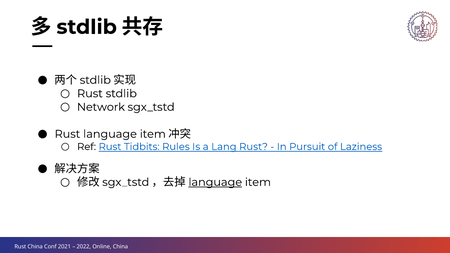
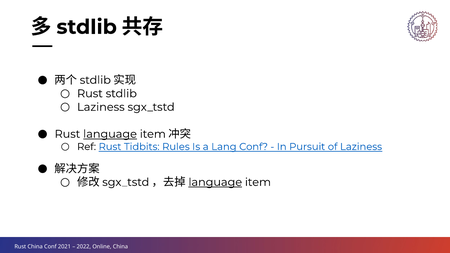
Network at (101, 107): Network -> Laziness
language at (110, 134) underline: none -> present
Lang Rust: Rust -> Conf
